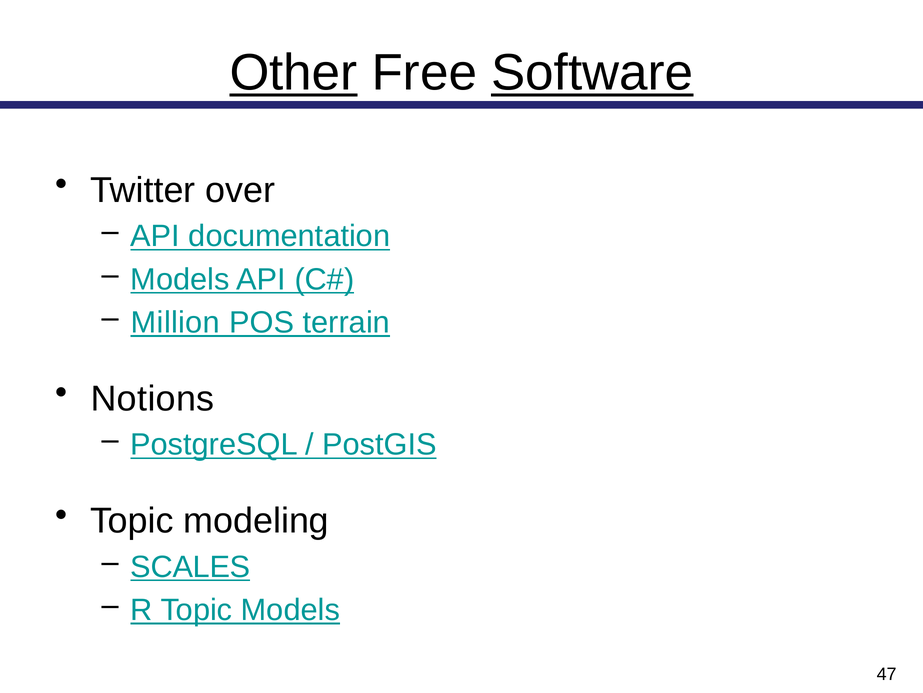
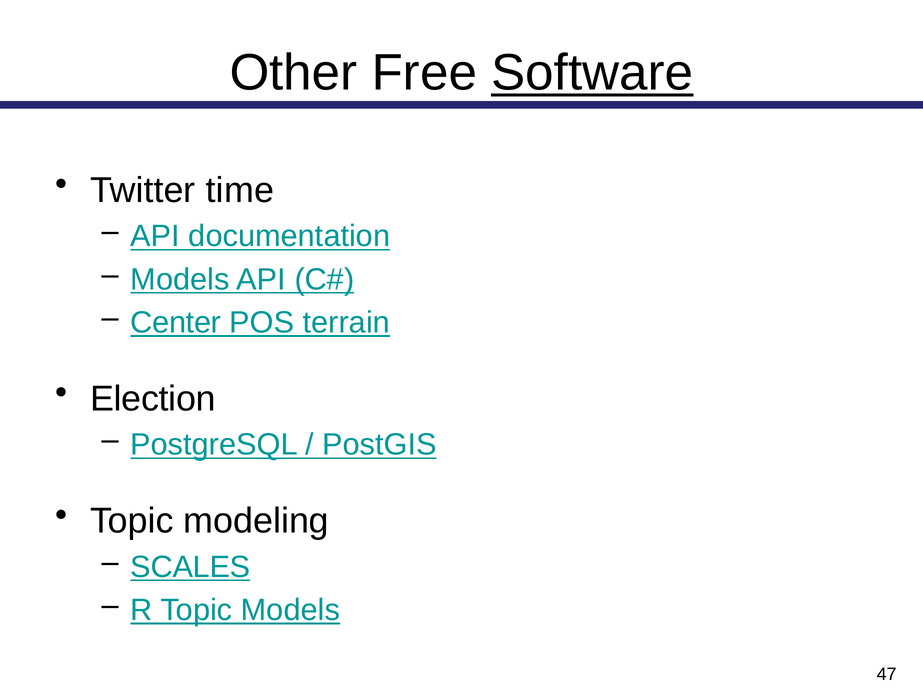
Other underline: present -> none
over: over -> time
Million: Million -> Center
Notions: Notions -> Election
